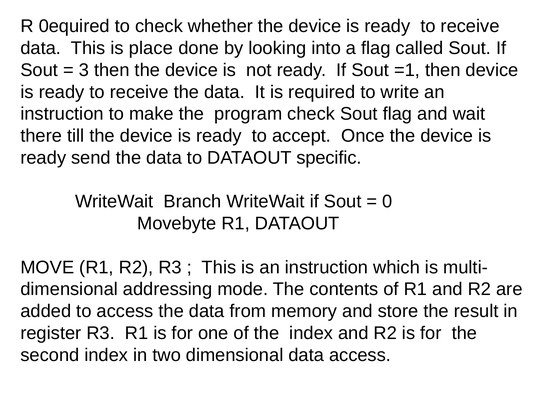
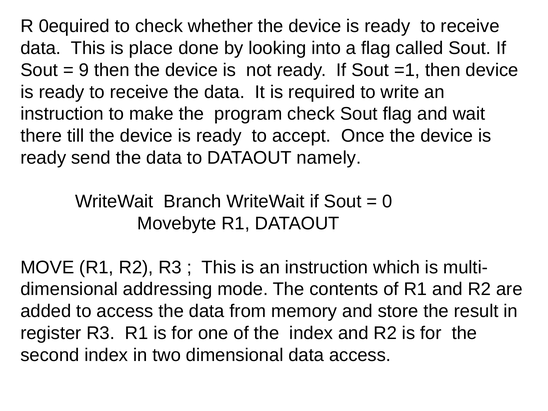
3: 3 -> 9
specific: specific -> namely
